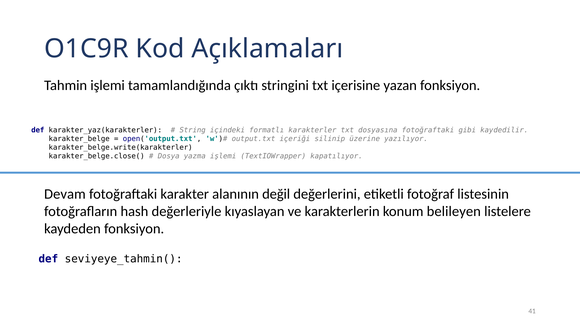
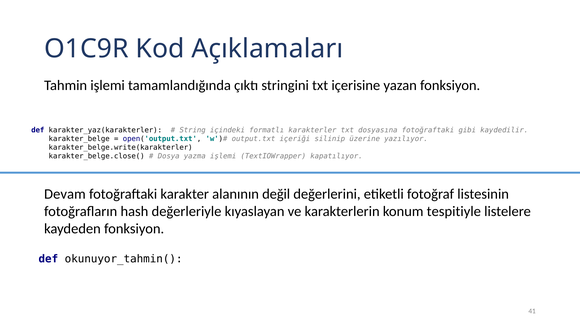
belileyen: belileyen -> tespitiyle
seviyeye_tahmin(: seviyeye_tahmin( -> okunuyor_tahmin(
